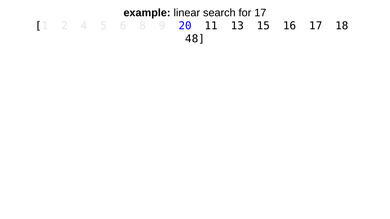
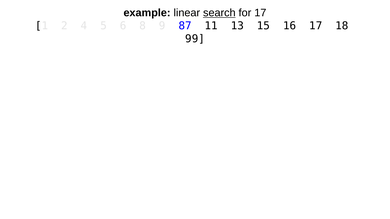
search underline: none -> present
20: 20 -> 87
48: 48 -> 99
